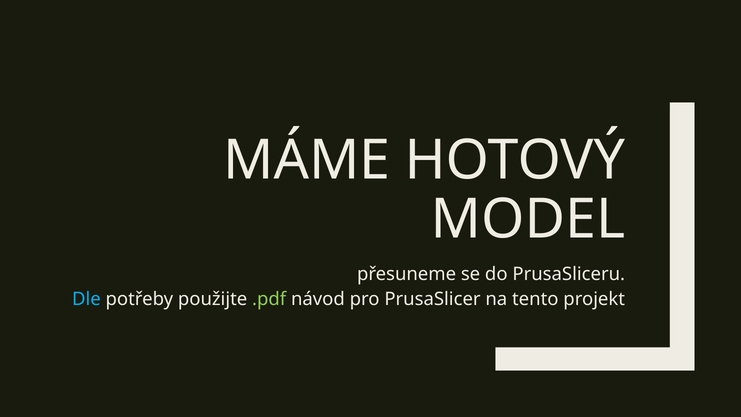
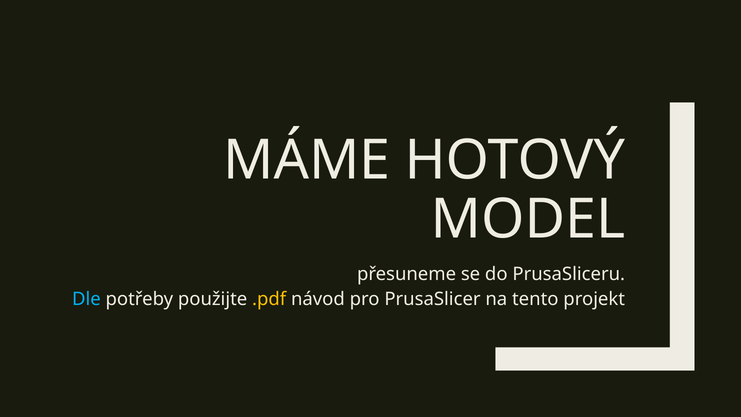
.pdf colour: light green -> yellow
